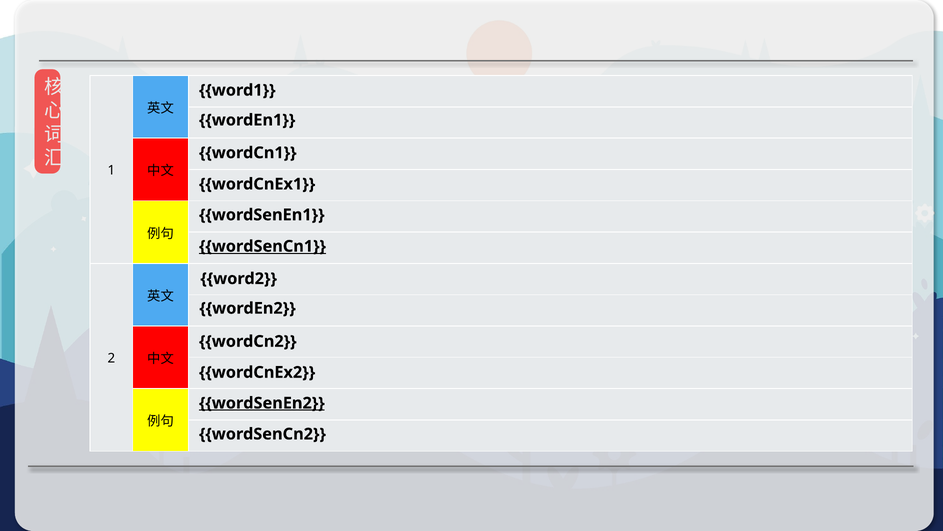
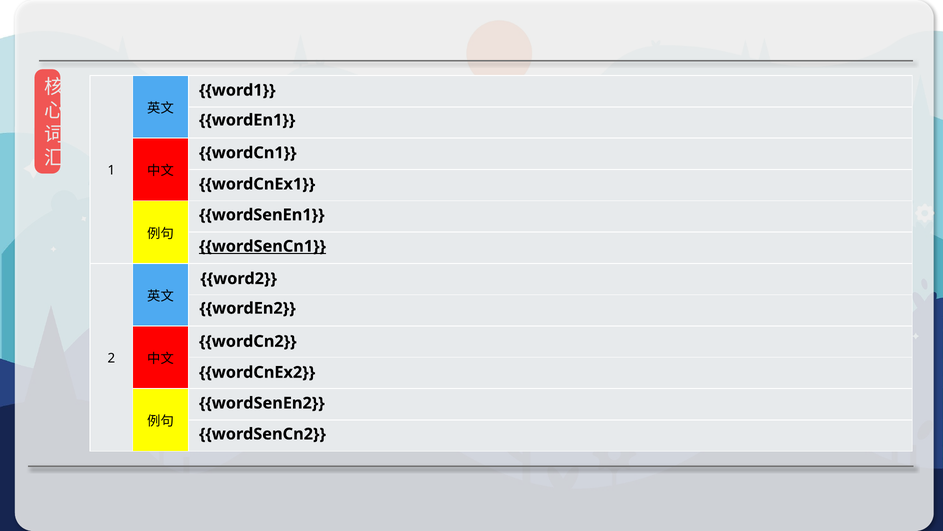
wordSenEn2 underline: present -> none
